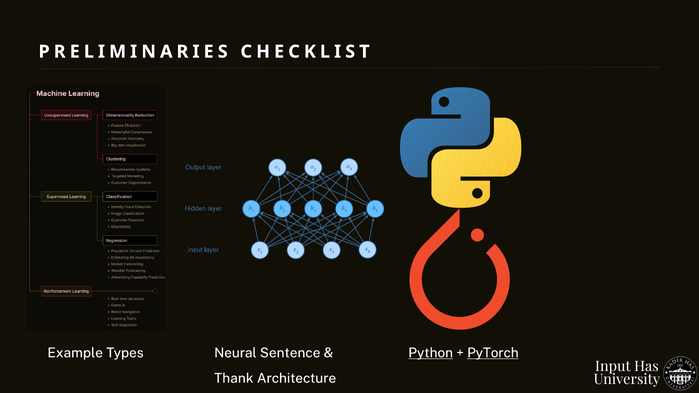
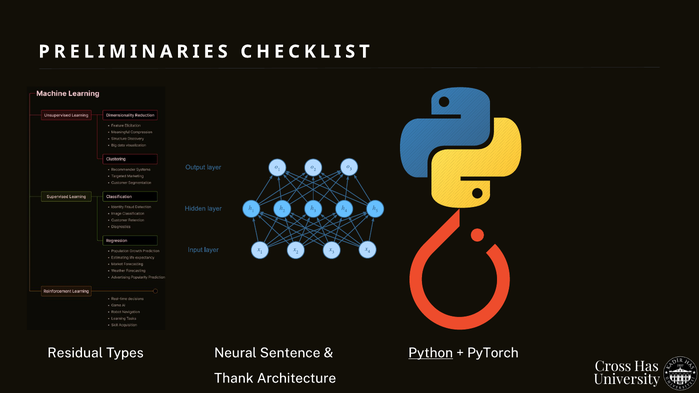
Example: Example -> Residual
PyTorch underline: present -> none
Input: Input -> Cross
